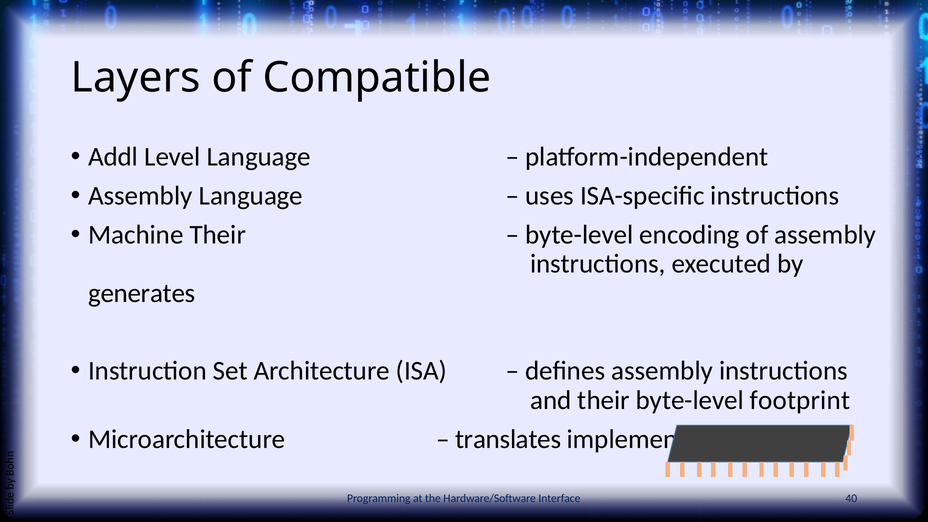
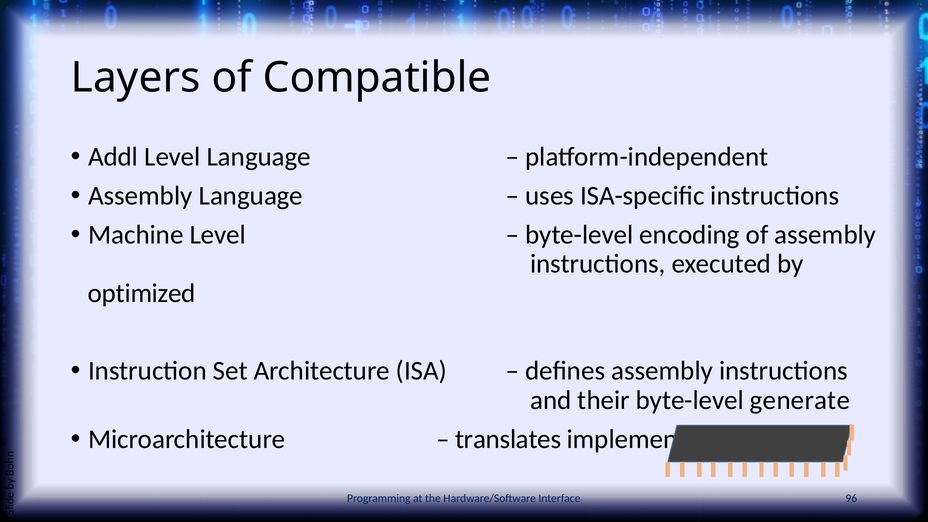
Machine Their: Their -> Level
generates: generates -> optimized
footprint: footprint -> generate
40: 40 -> 96
